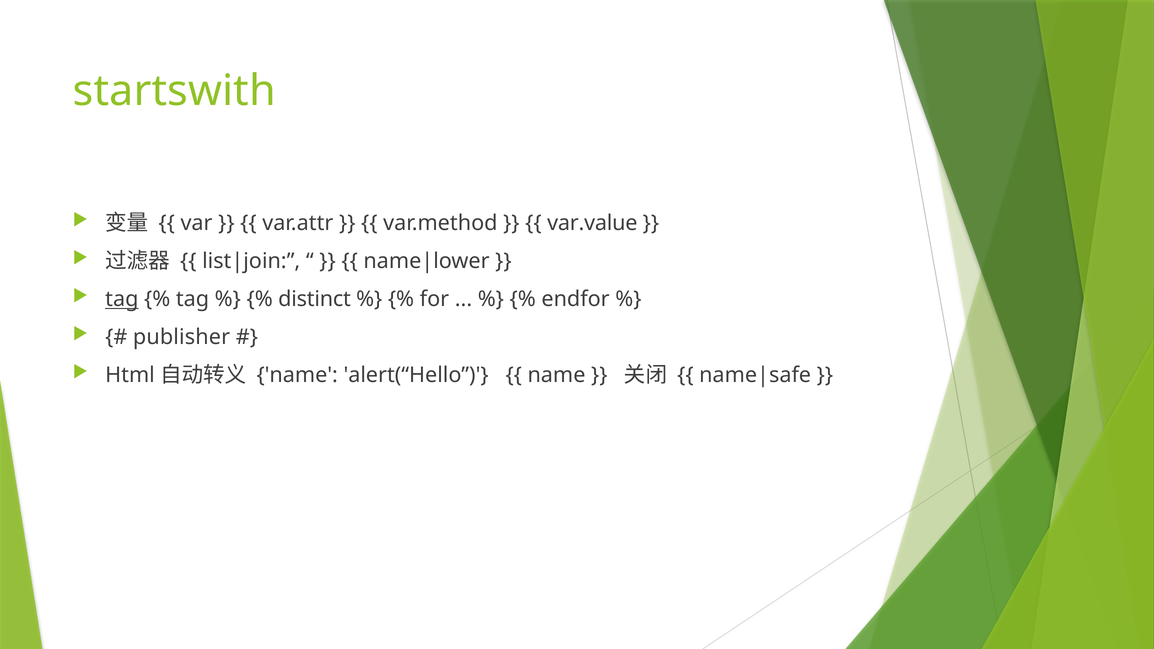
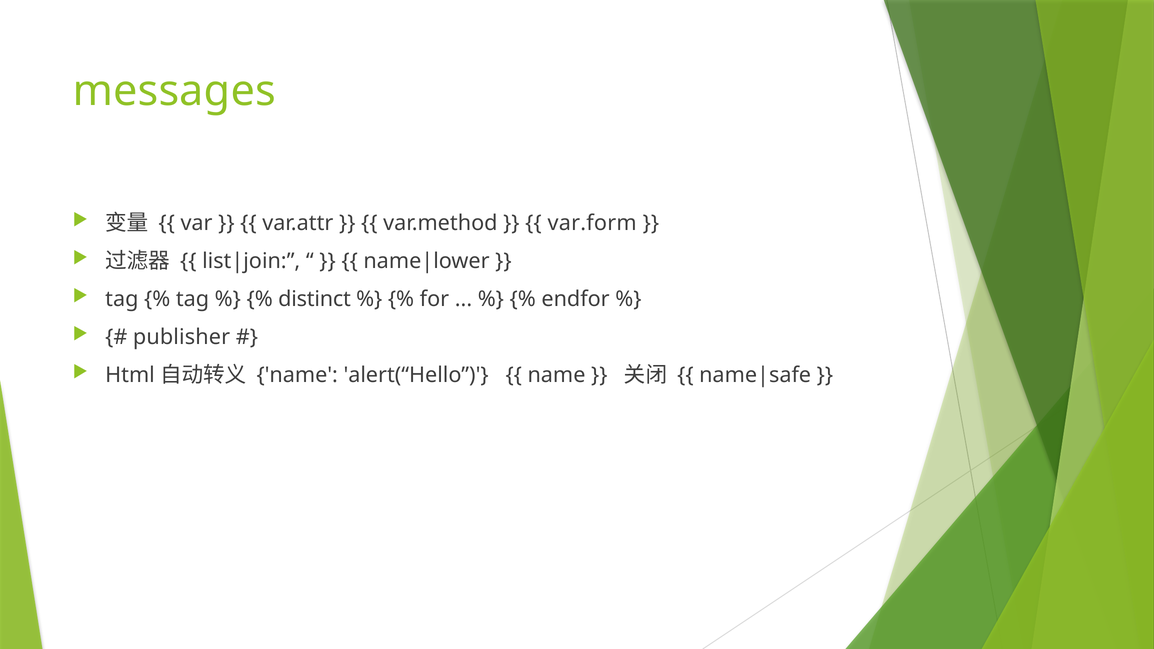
startswith: startswith -> messages
var.value: var.value -> var.form
tag at (122, 299) underline: present -> none
